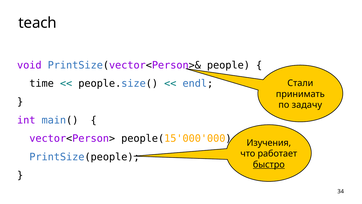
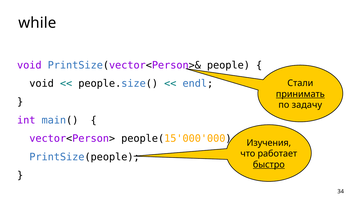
teach: teach -> while
time at (42, 83): time -> void
принимать underline: none -> present
